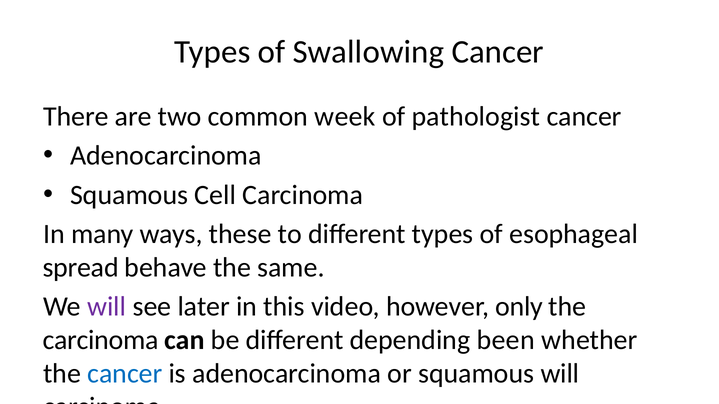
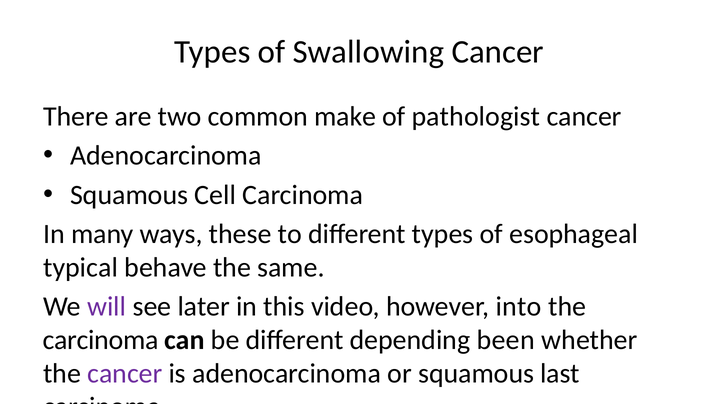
week: week -> make
spread: spread -> typical
only: only -> into
cancer at (125, 374) colour: blue -> purple
squamous will: will -> last
